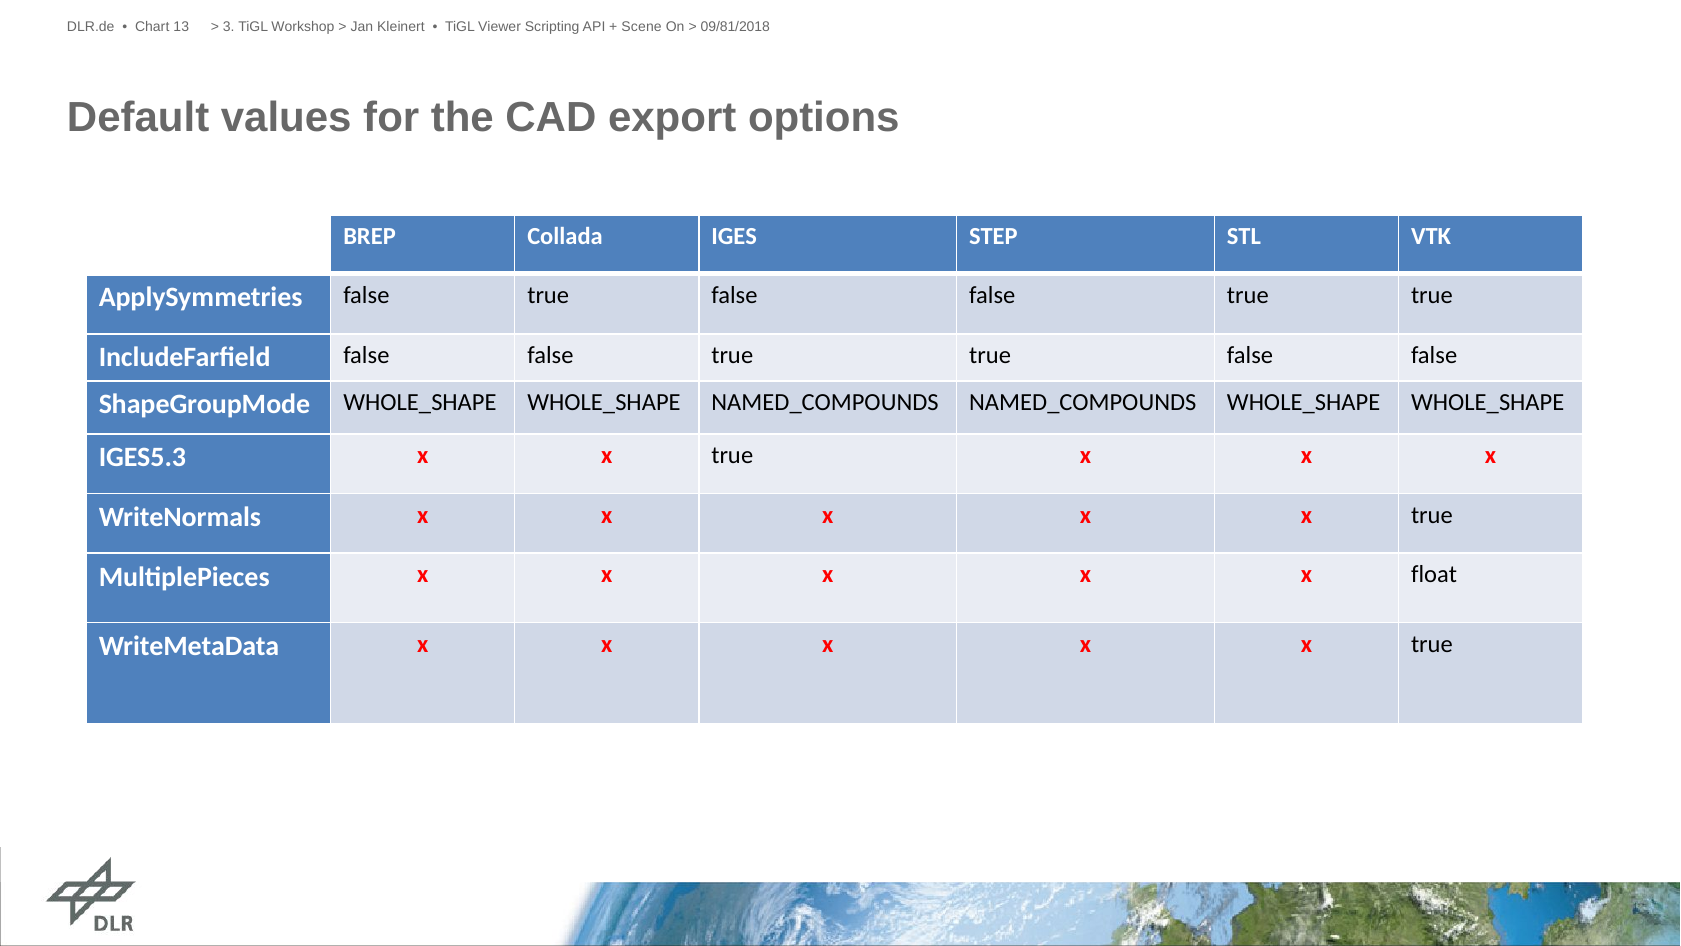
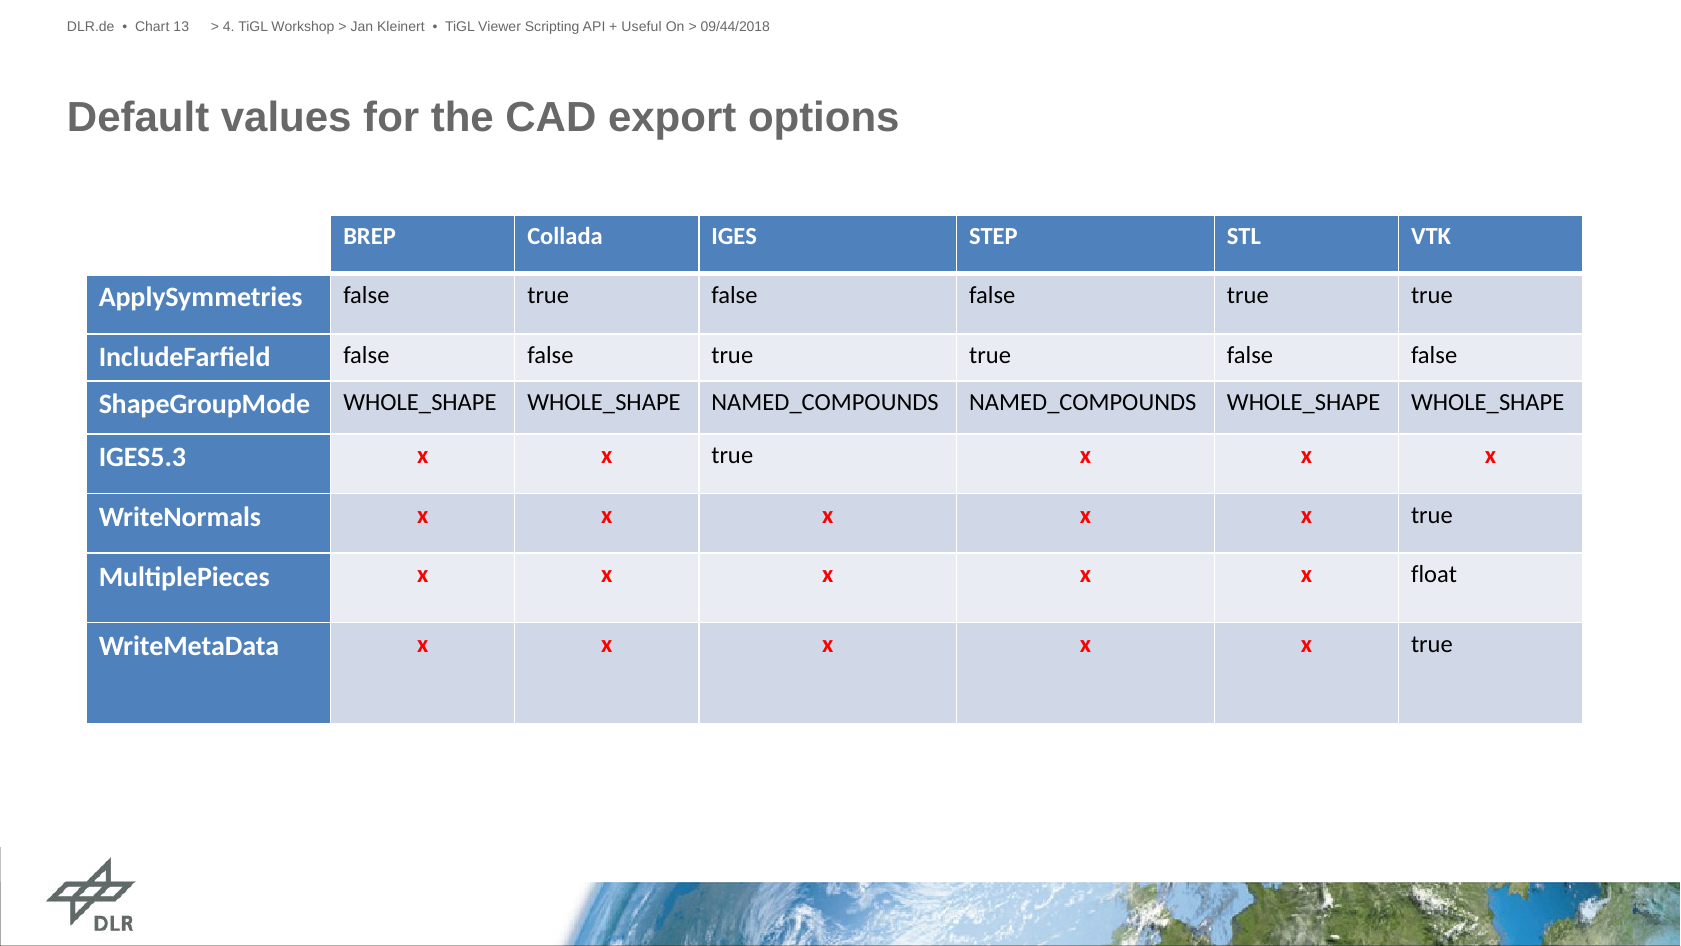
3: 3 -> 4
Scene: Scene -> Useful
09/81/2018: 09/81/2018 -> 09/44/2018
